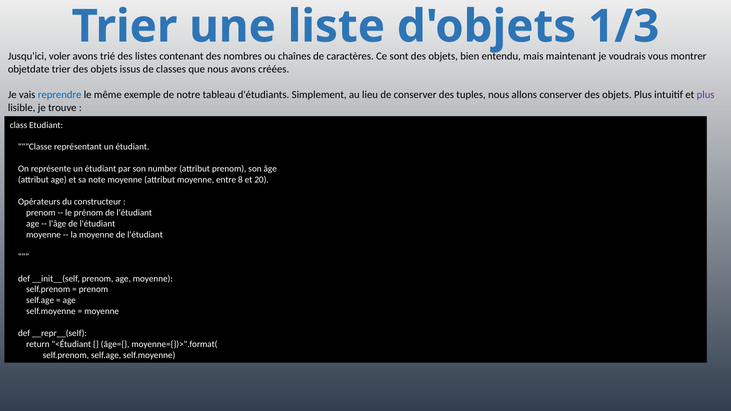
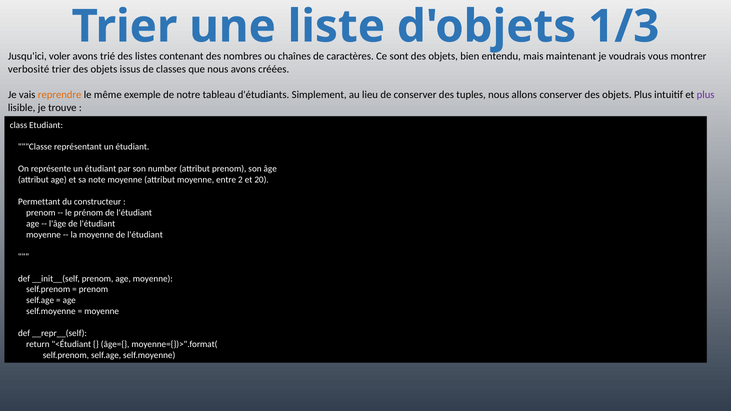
objetdate: objetdate -> verbosité
reprendre colour: blue -> orange
8: 8 -> 2
Opérateurs: Opérateurs -> Permettant
